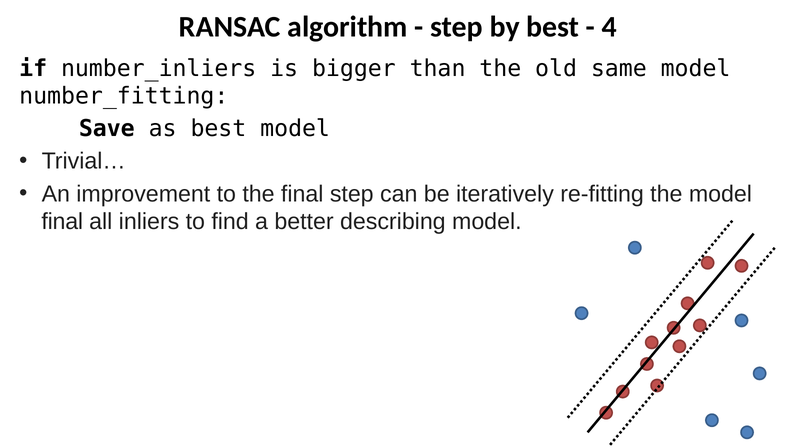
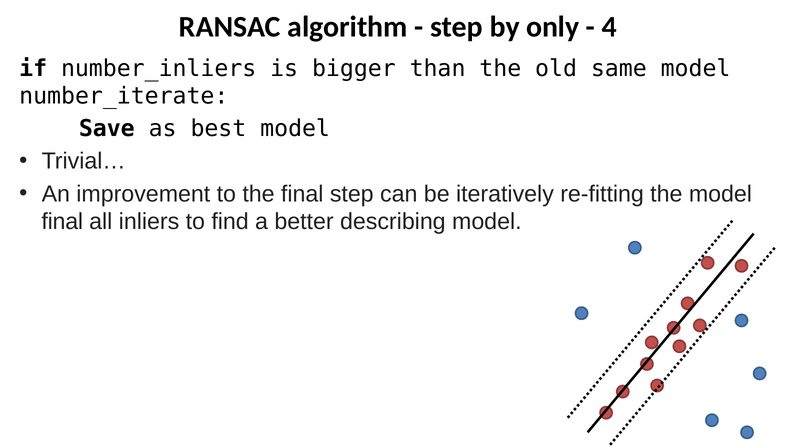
by best: best -> only
number_fitting: number_fitting -> number_iterate
